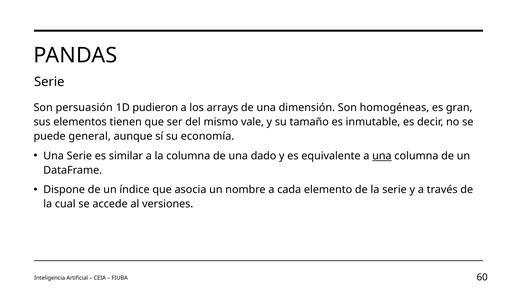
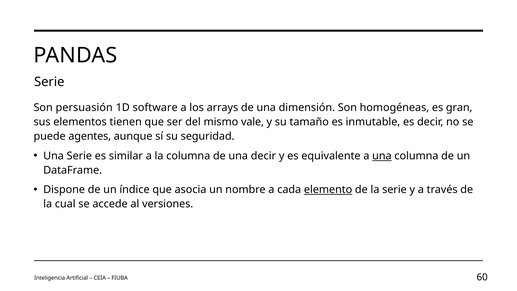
pudieron: pudieron -> software
general: general -> agentes
economía: economía -> seguridad
una dado: dado -> decir
elemento underline: none -> present
